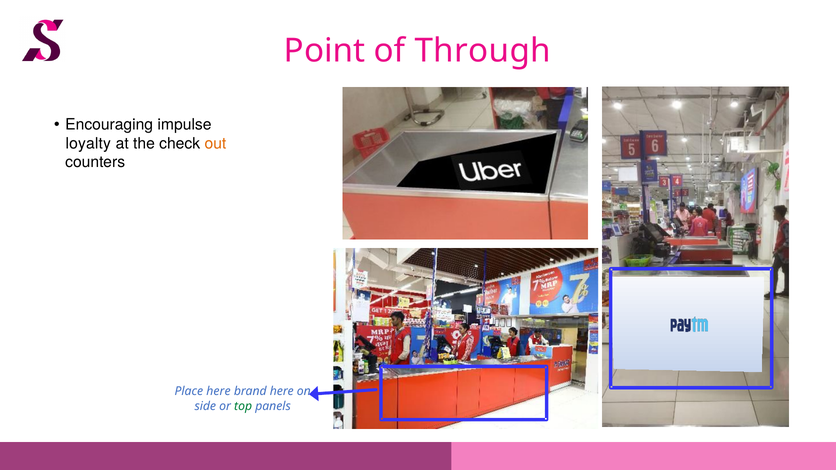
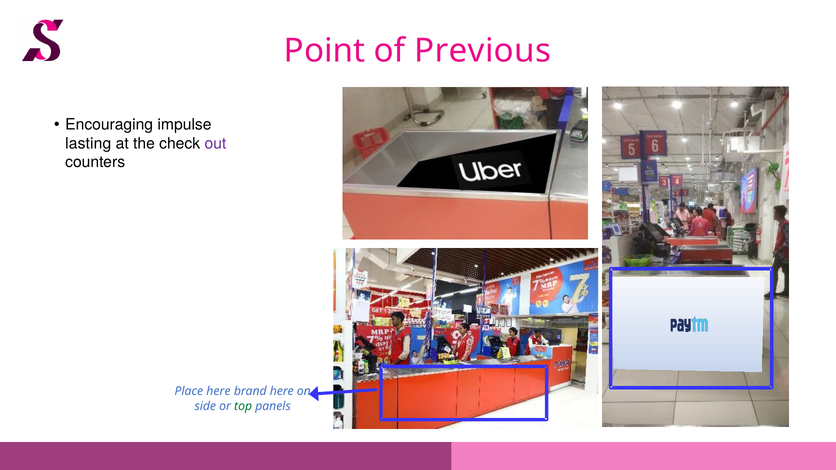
Through: Through -> Previous
loyalty: loyalty -> lasting
out colour: orange -> purple
